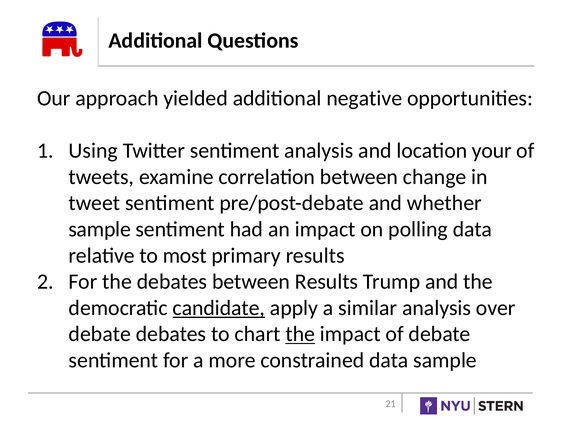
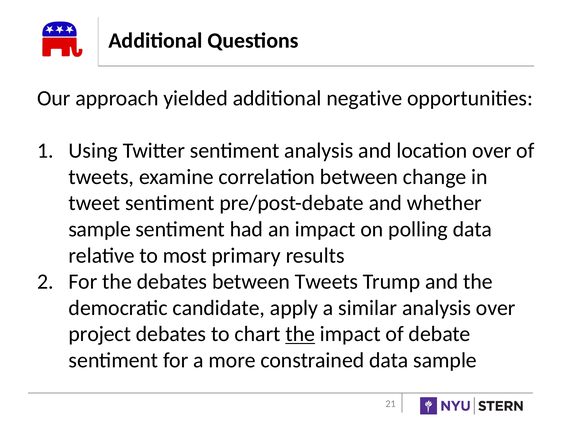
location your: your -> over
between Results: Results -> Tweets
candidate underline: present -> none
debate at (100, 334): debate -> project
